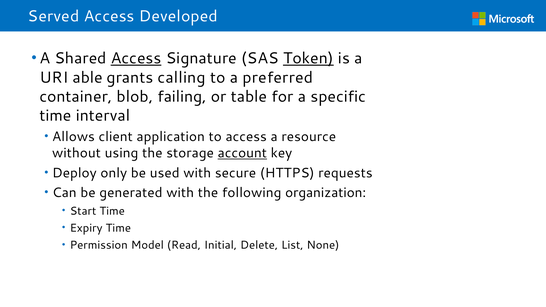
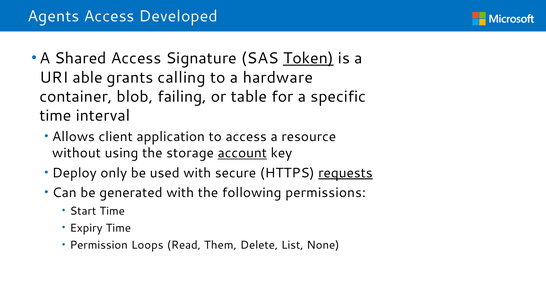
Served: Served -> Agents
Access at (136, 58) underline: present -> none
preferred: preferred -> hardware
requests underline: none -> present
organization: organization -> permissions
Model: Model -> Loops
Initial: Initial -> Them
